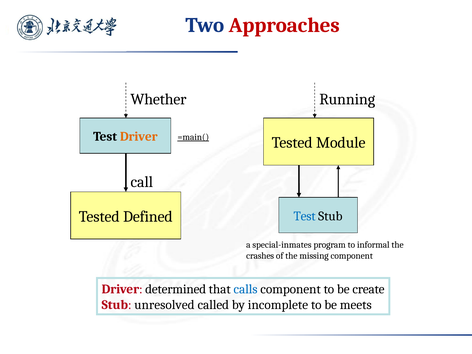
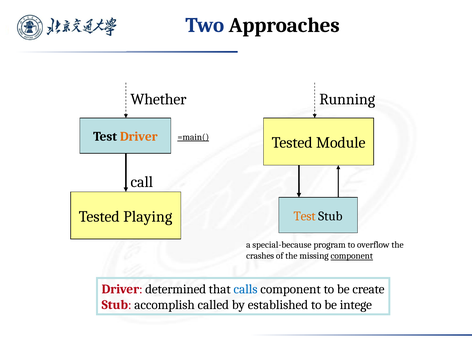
Approaches colour: red -> black
Defined: Defined -> Playing
Test at (305, 216) colour: blue -> orange
special-inmates: special-inmates -> special-because
informal: informal -> overflow
component at (352, 256) underline: none -> present
unresolved: unresolved -> accomplish
incomplete: incomplete -> established
meets: meets -> intege
